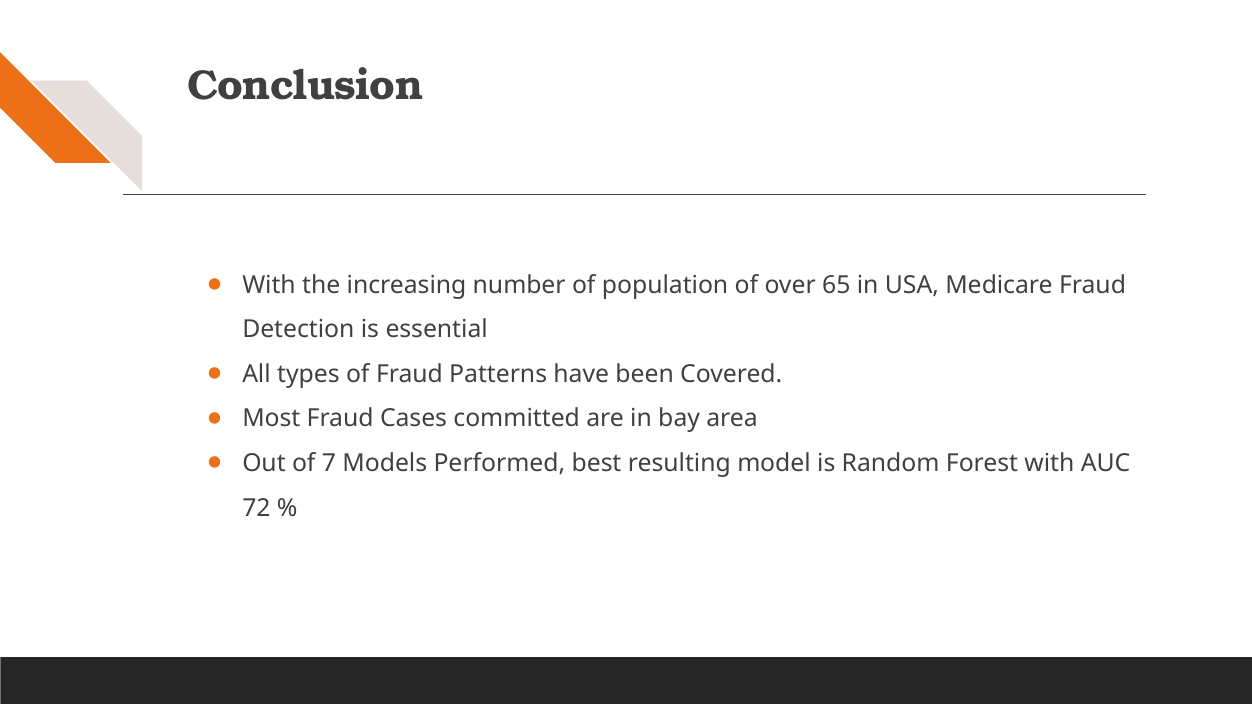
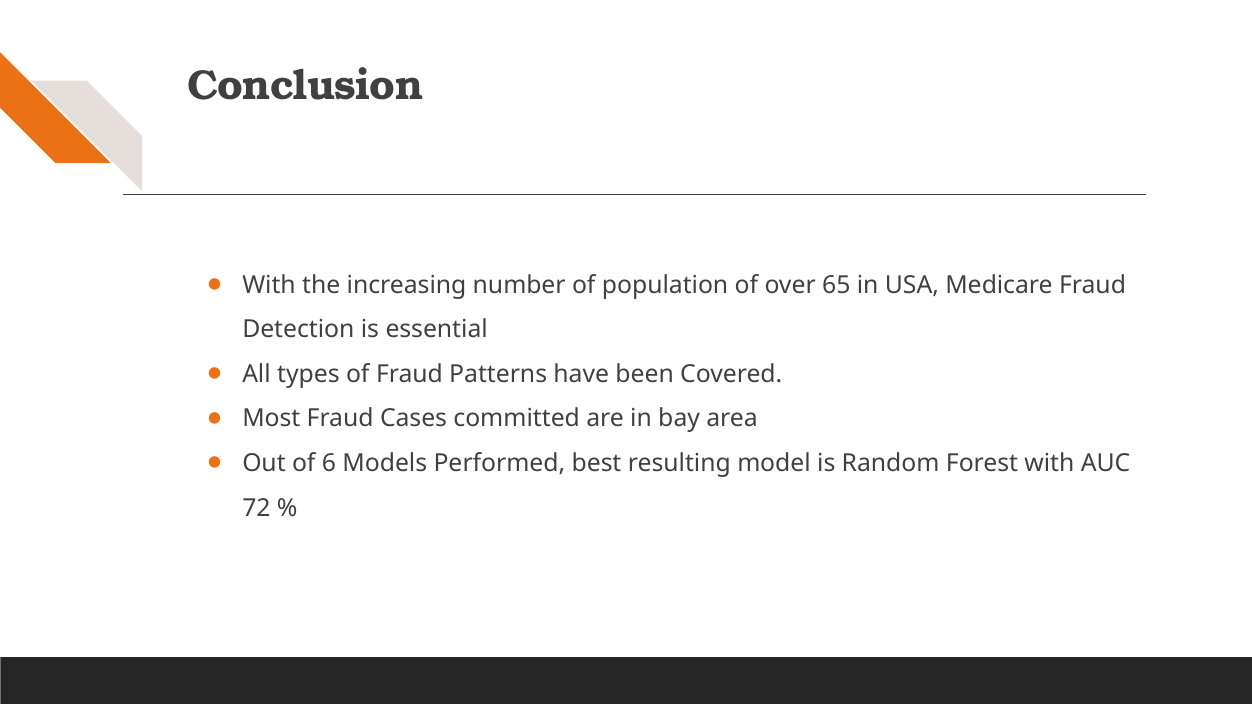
7: 7 -> 6
